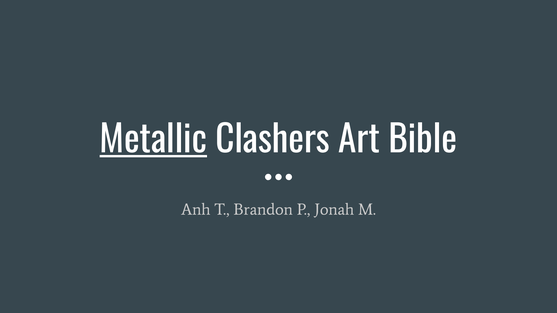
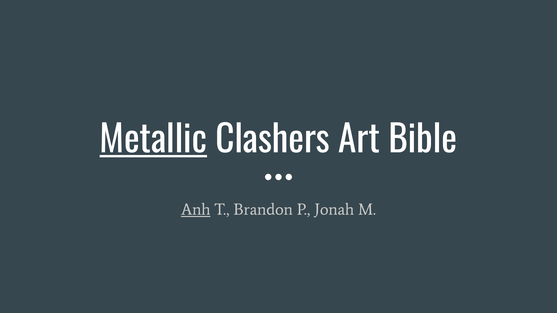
Anh underline: none -> present
